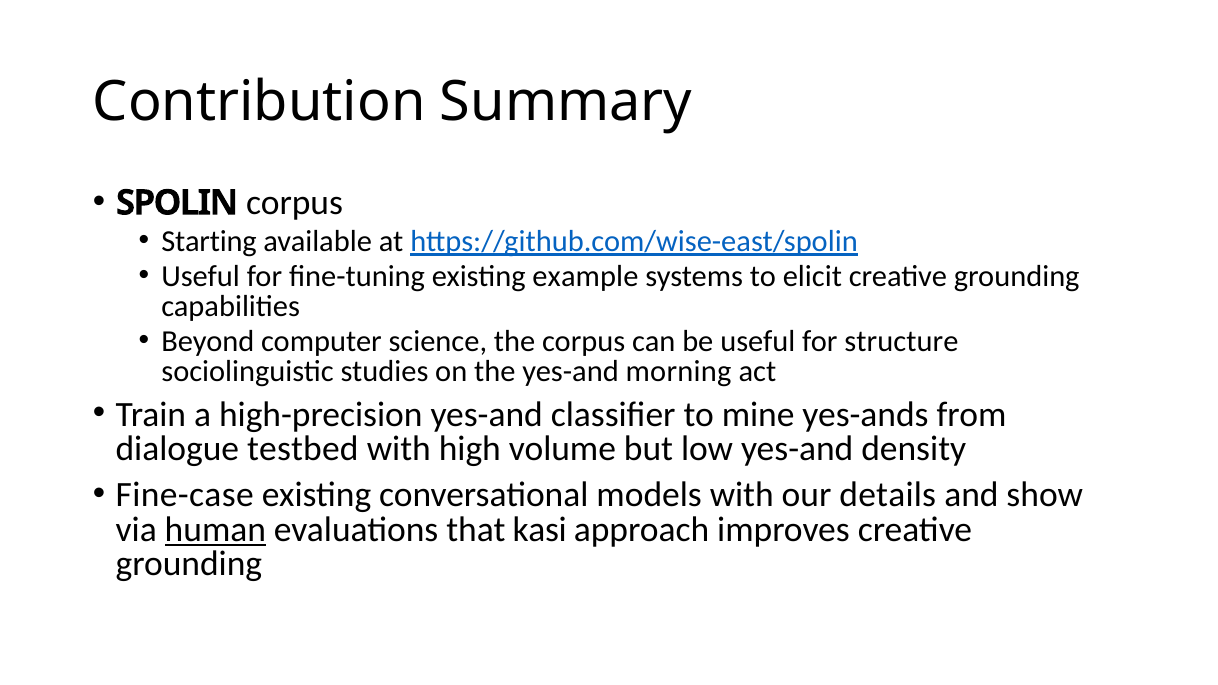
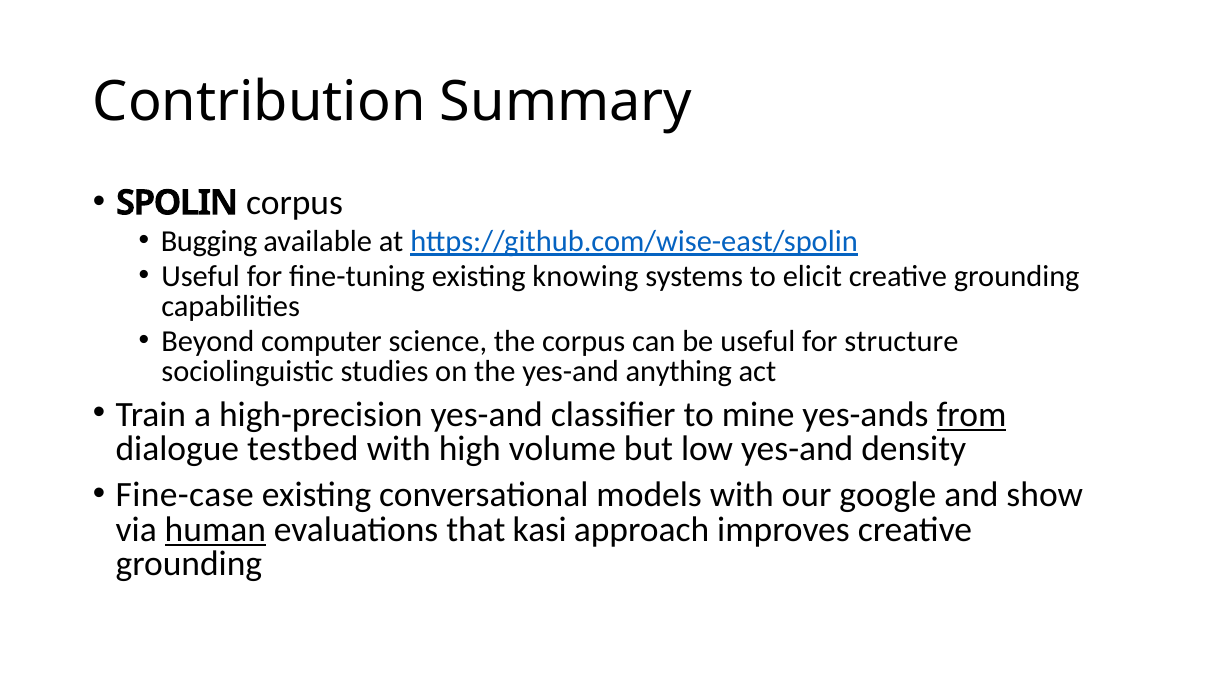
Starting: Starting -> Bugging
example: example -> knowing
morning: morning -> anything
from underline: none -> present
details: details -> google
